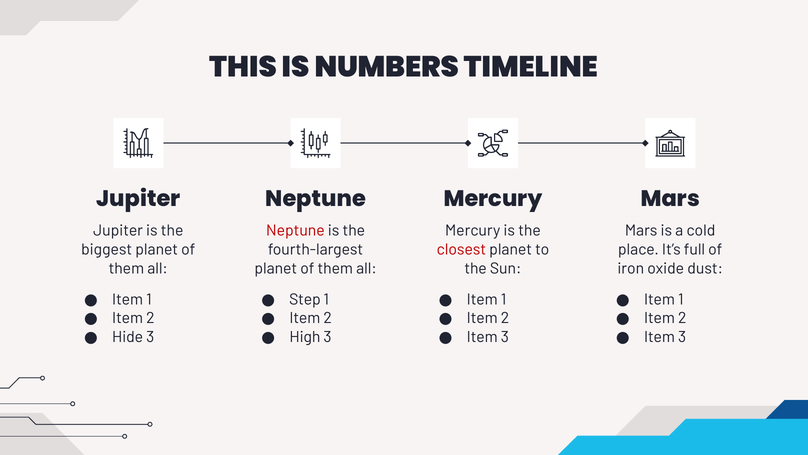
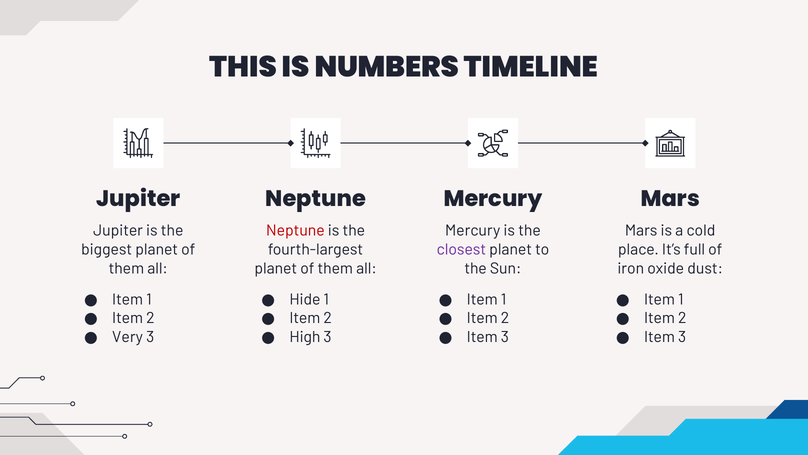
closest colour: red -> purple
Step: Step -> Hide
Hide: Hide -> Very
